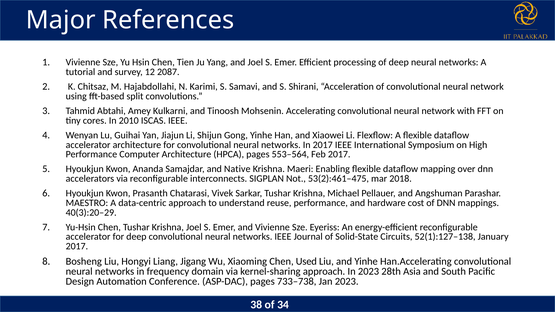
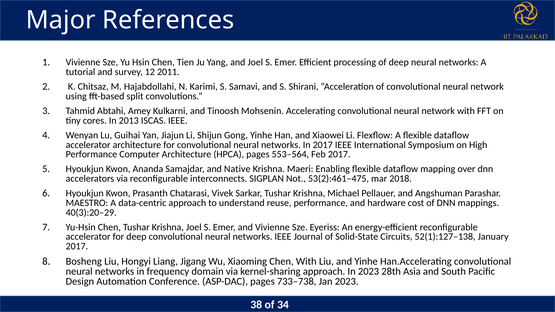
2087: 2087 -> 2011
2010: 2010 -> 2013
Chen Used: Used -> With
